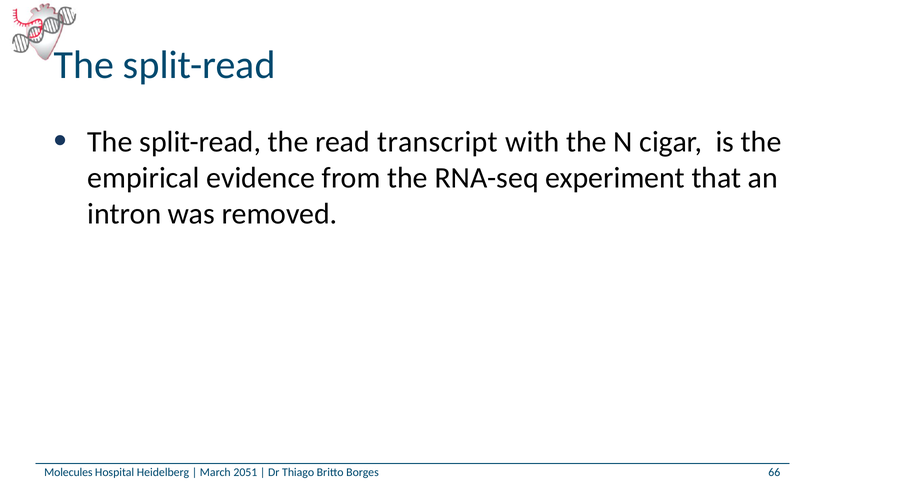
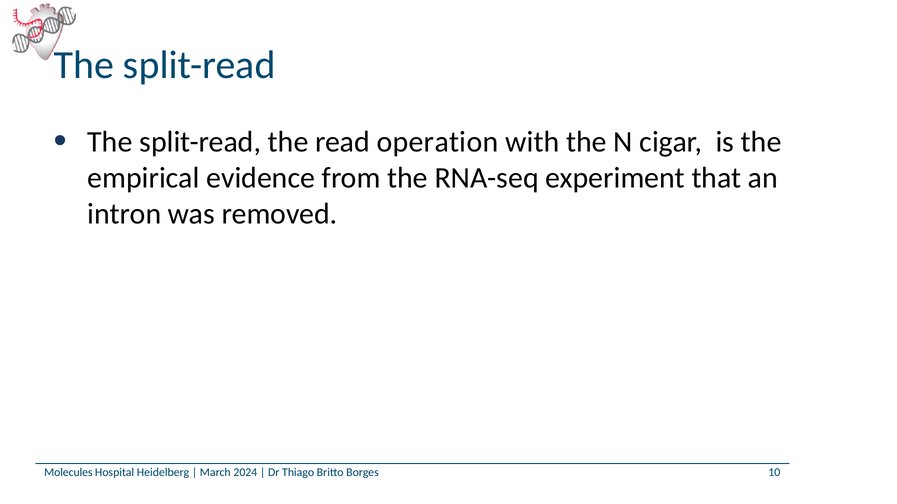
transcript: transcript -> operation
2051: 2051 -> 2024
66: 66 -> 10
